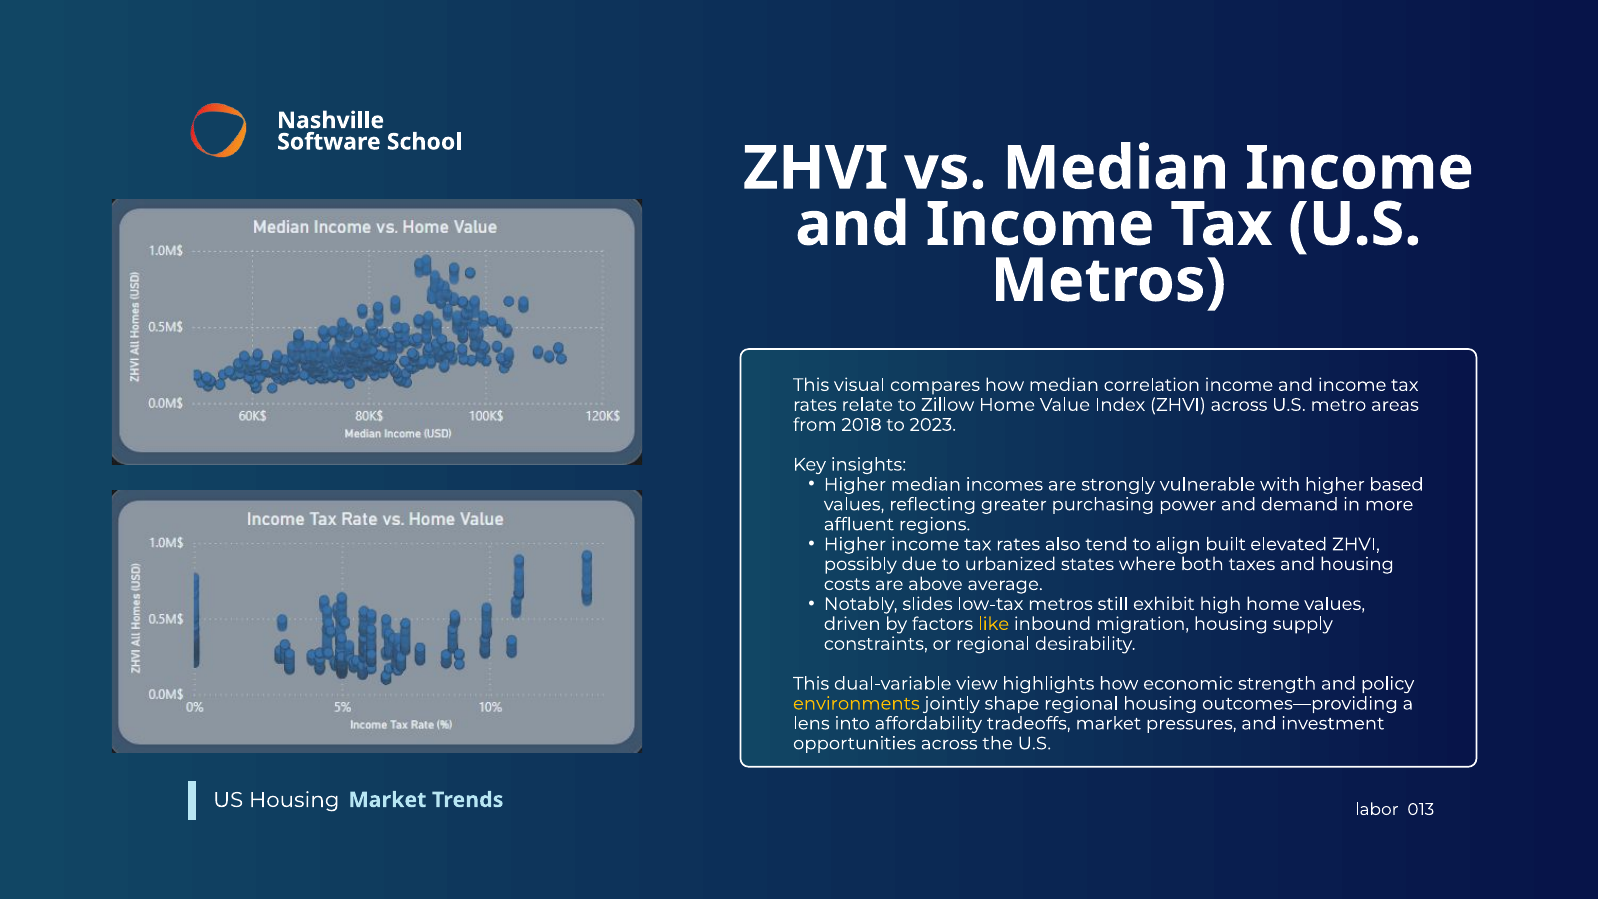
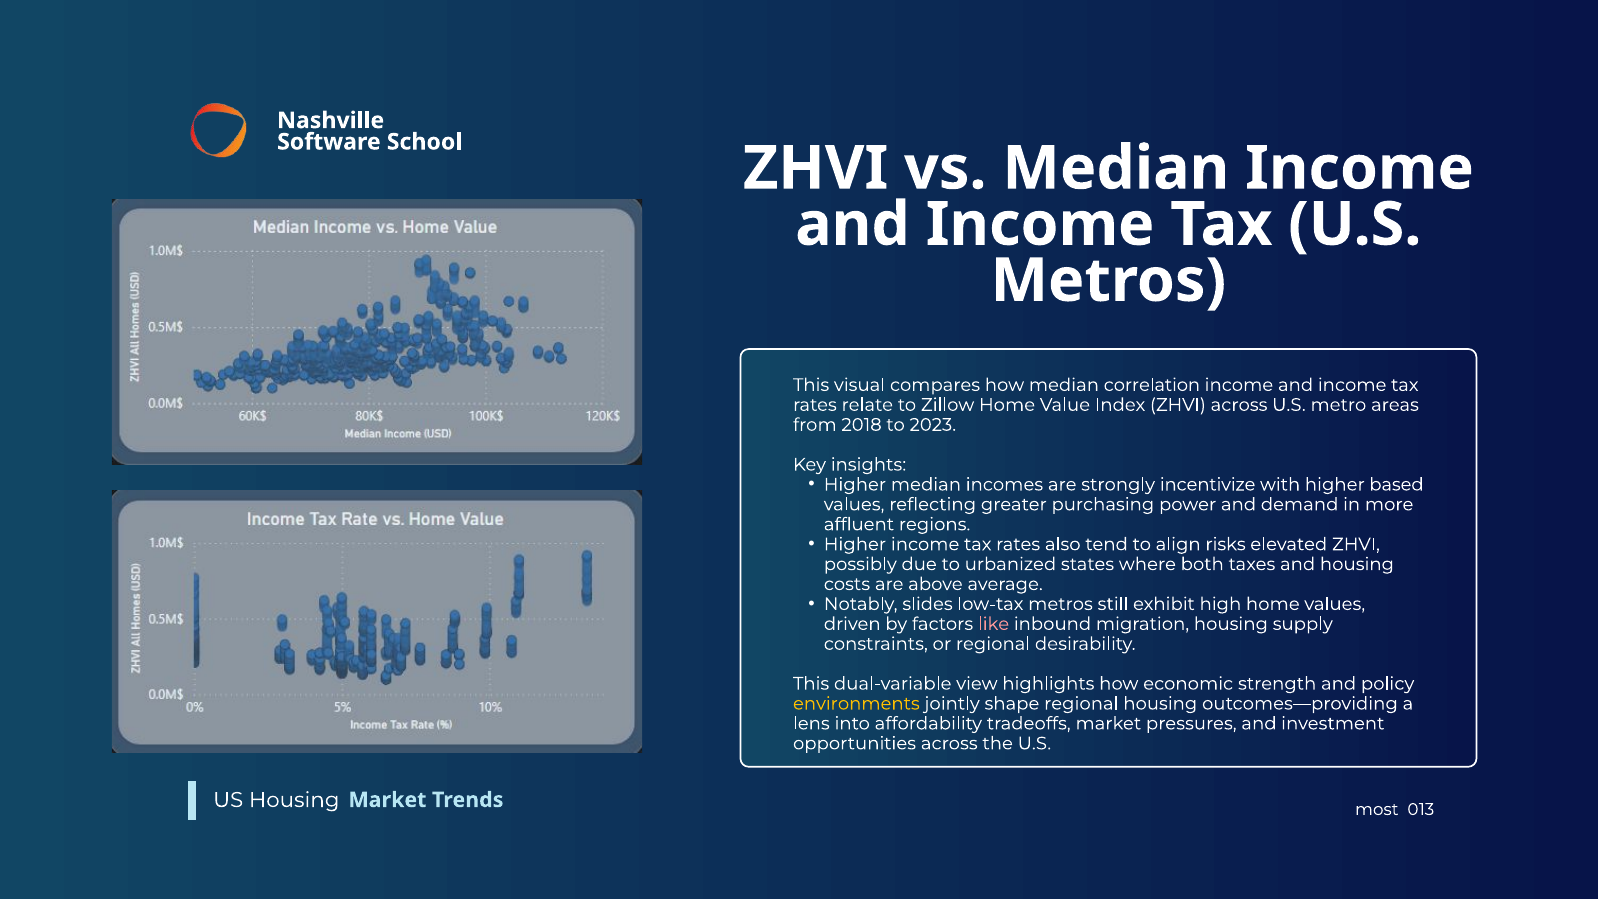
vulnerable: vulnerable -> incentivize
built: built -> risks
like colour: yellow -> pink
labor: labor -> most
